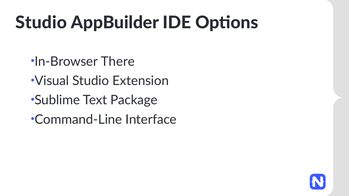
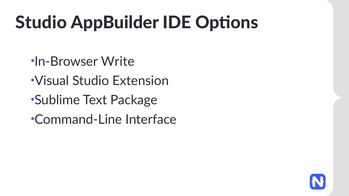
There: There -> Write
